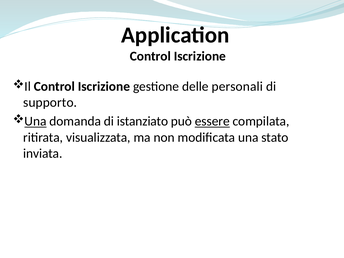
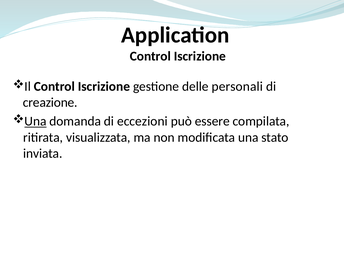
supporto: supporto -> creazione
istanziato: istanziato -> eccezioni
essere underline: present -> none
